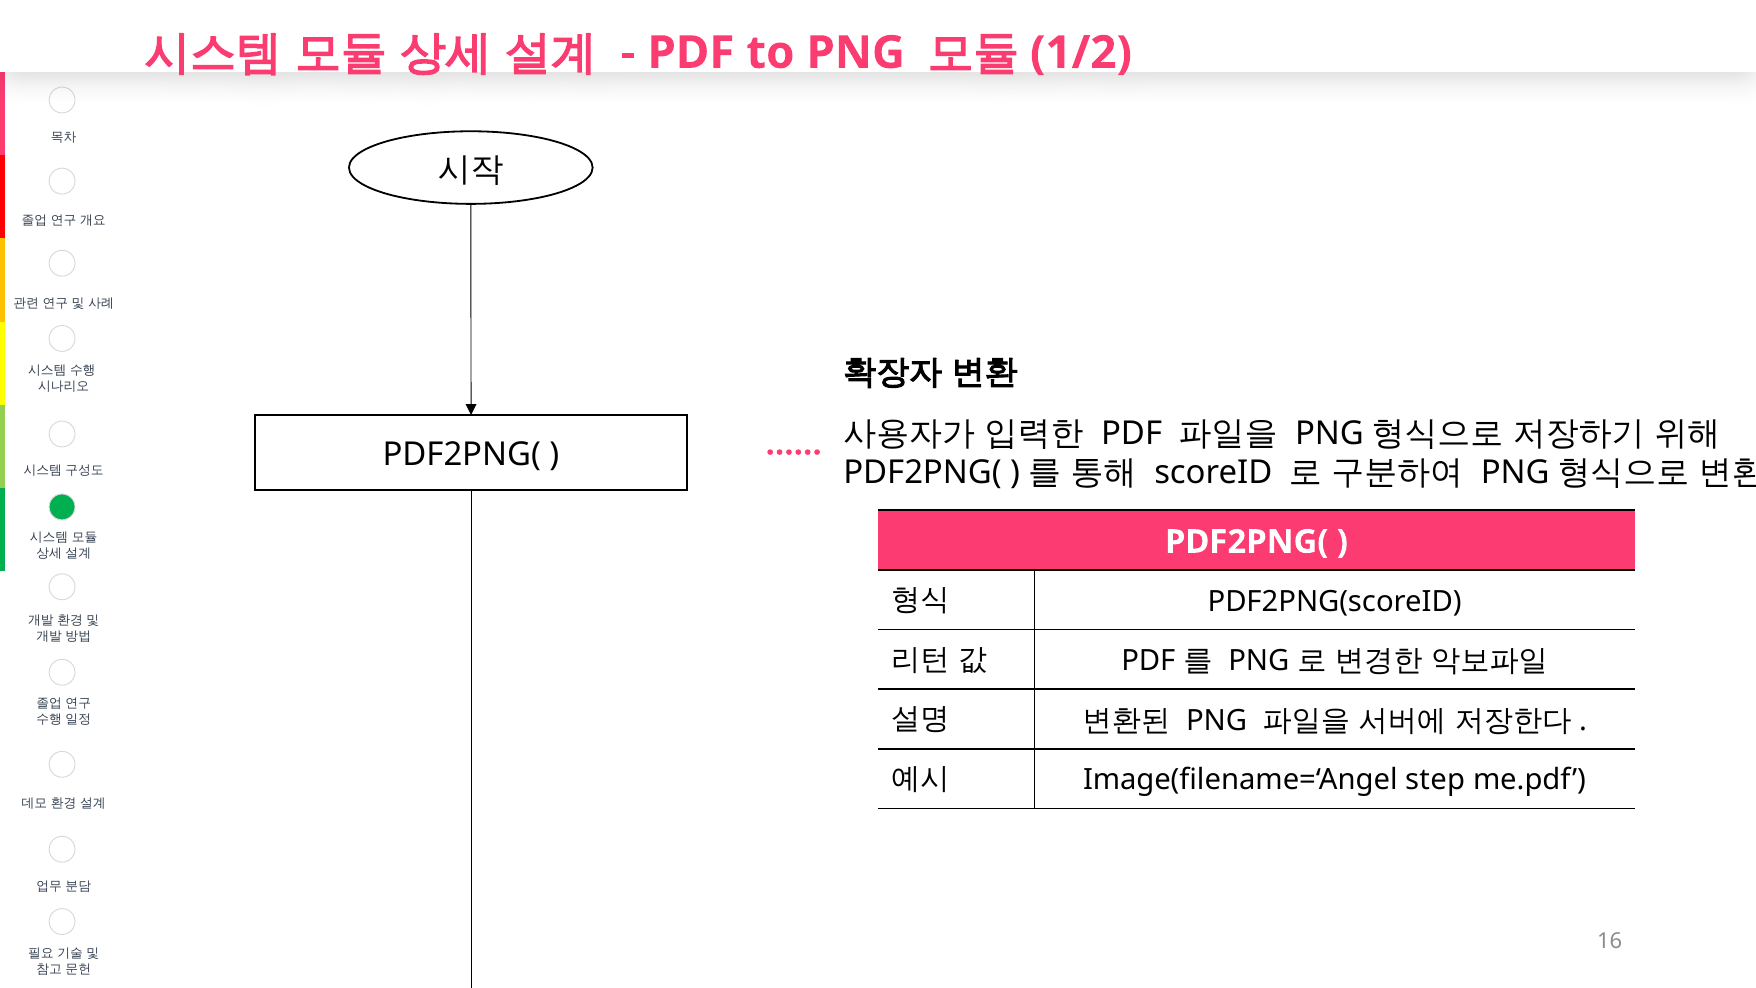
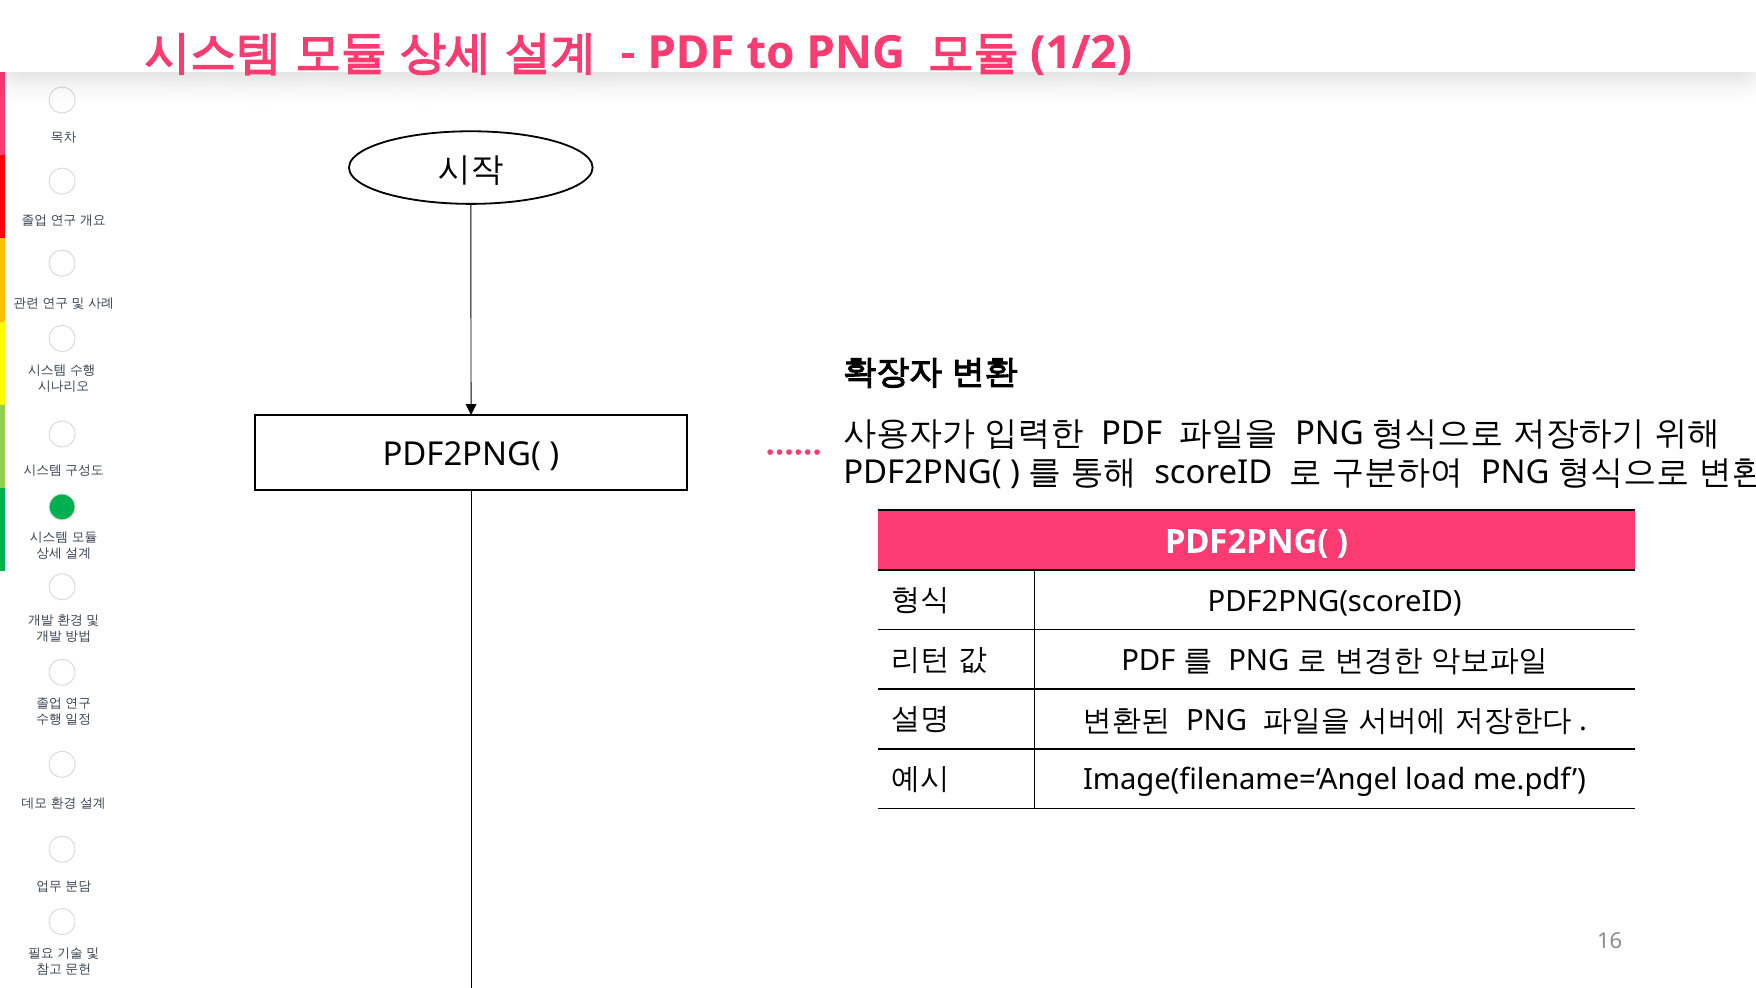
step: step -> load
